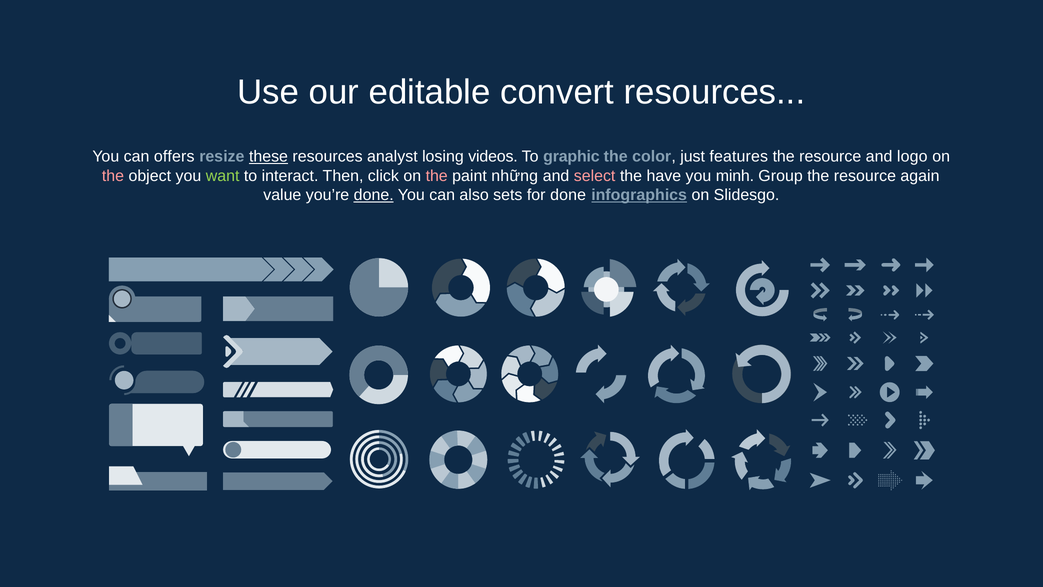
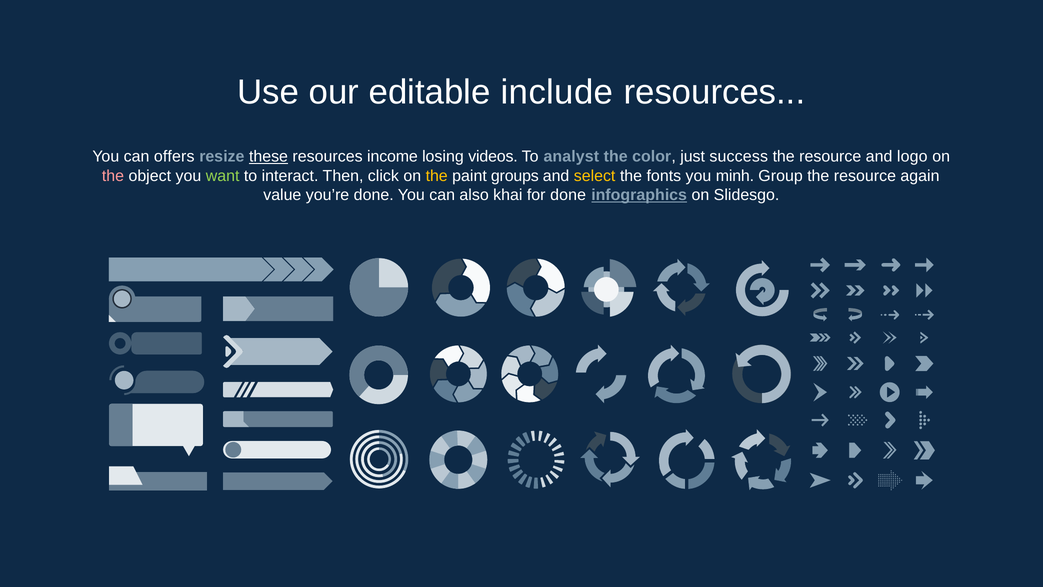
convert: convert -> include
analyst: analyst -> income
graphic: graphic -> analyst
features: features -> success
the at (437, 176) colour: pink -> yellow
những: những -> groups
select colour: pink -> yellow
have: have -> fonts
done at (374, 195) underline: present -> none
sets: sets -> khai
